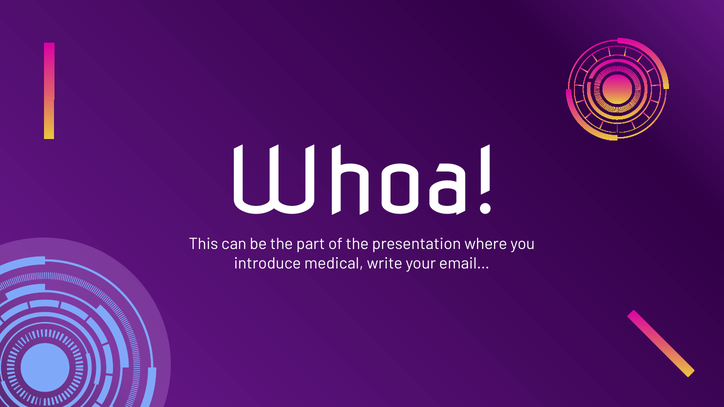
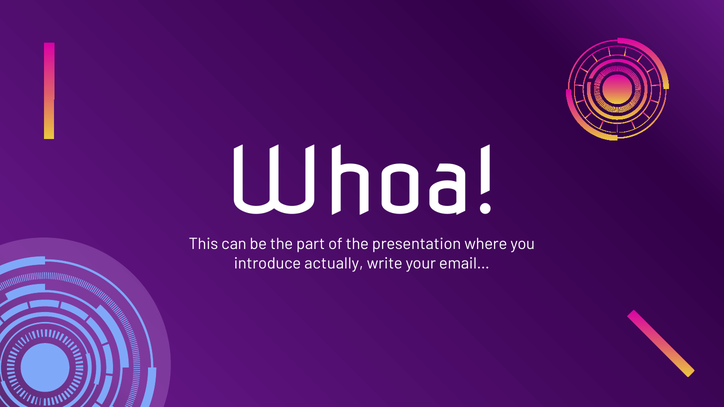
medical: medical -> actually
